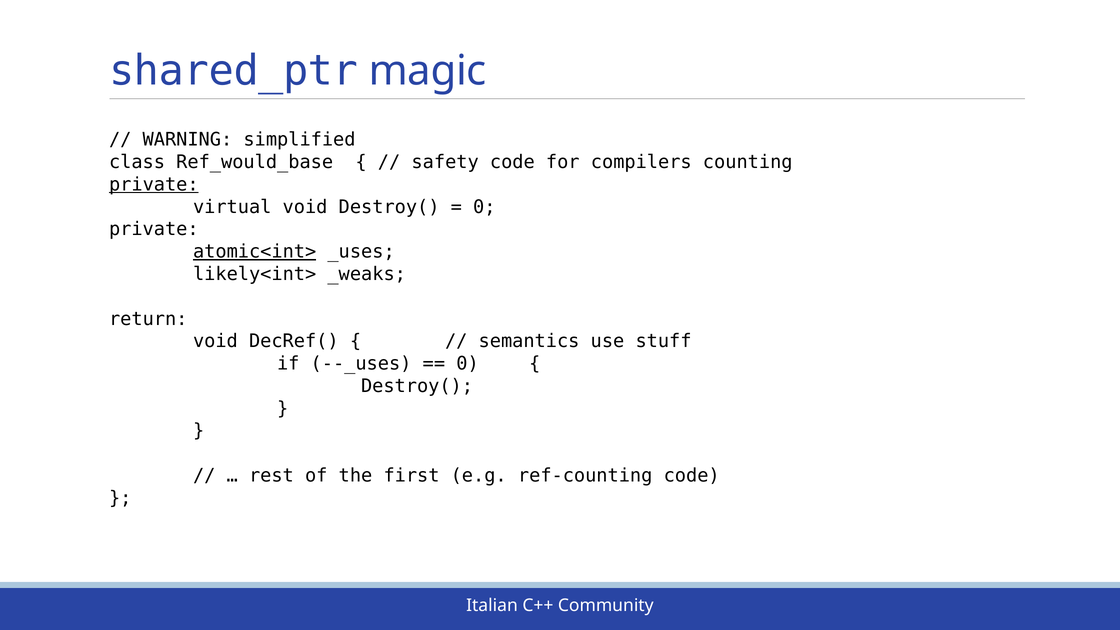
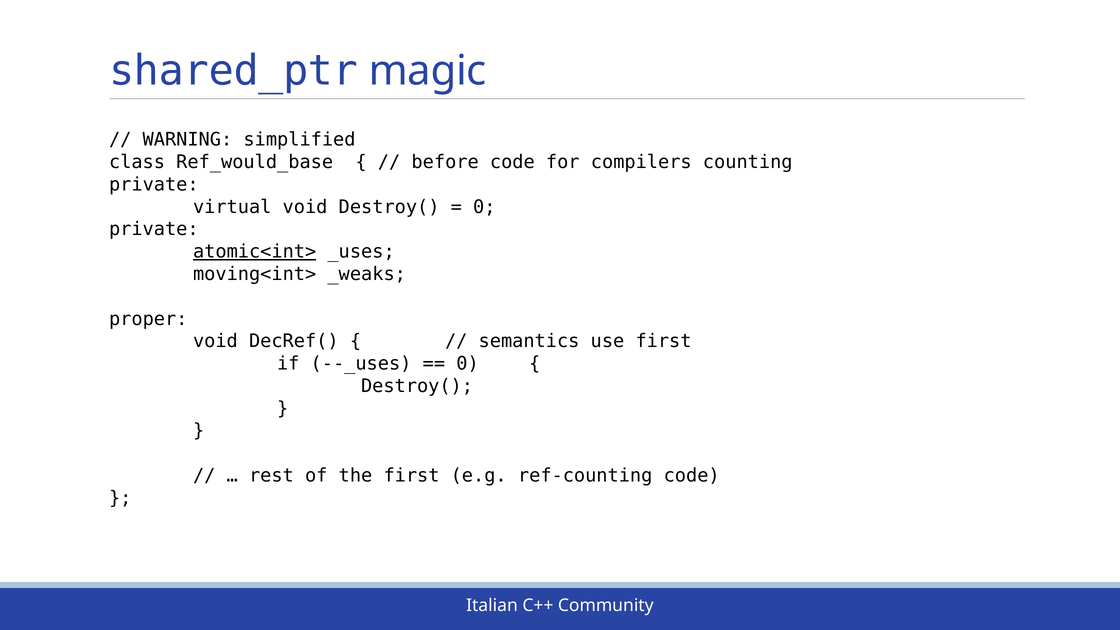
safety: safety -> before
private at (154, 185) underline: present -> none
likely<int>: likely<int> -> moving<int>
return: return -> proper
use stuff: stuff -> first
